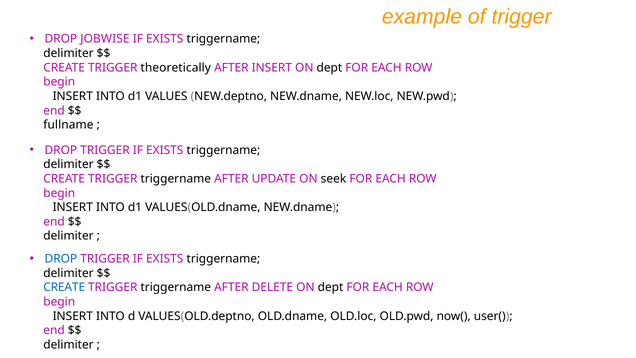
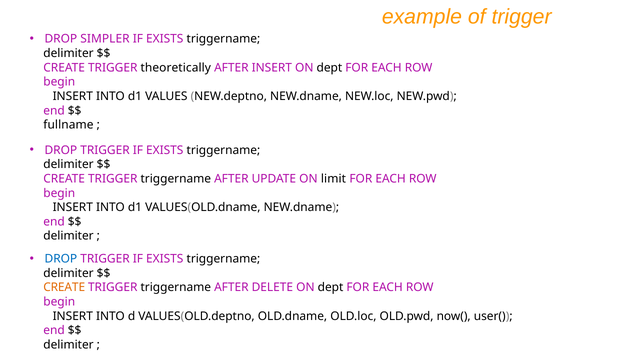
JOBWISE: JOBWISE -> SIMPLER
seek: seek -> limit
CREATE at (64, 287) colour: blue -> orange
